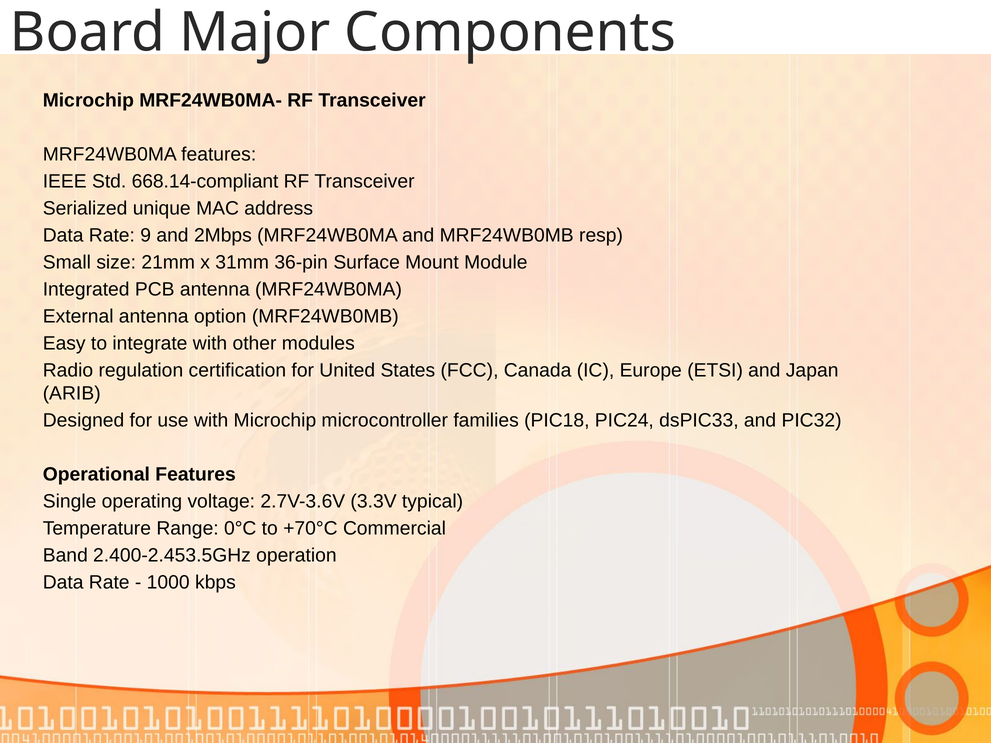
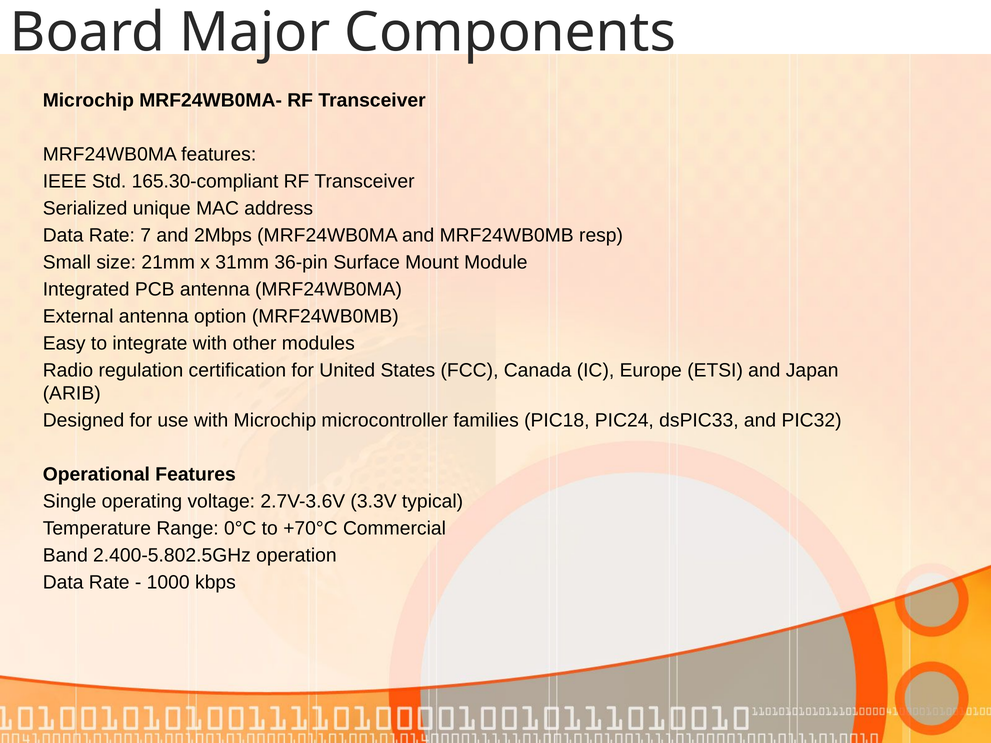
668.14-compliant: 668.14-compliant -> 165.30-compliant
9: 9 -> 7
2.400-2.453.5GHz: 2.400-2.453.5GHz -> 2.400-5.802.5GHz
